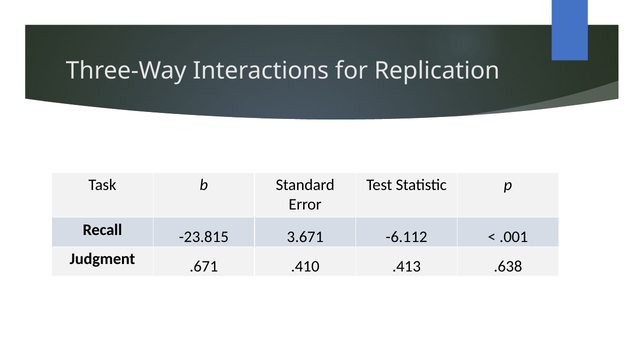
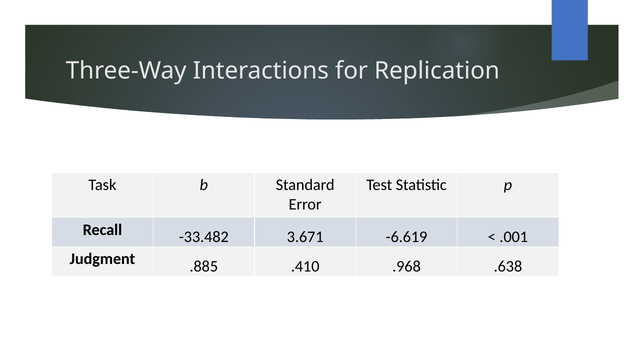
-23.815: -23.815 -> -33.482
-6.112: -6.112 -> -6.619
.671: .671 -> .885
.413: .413 -> .968
